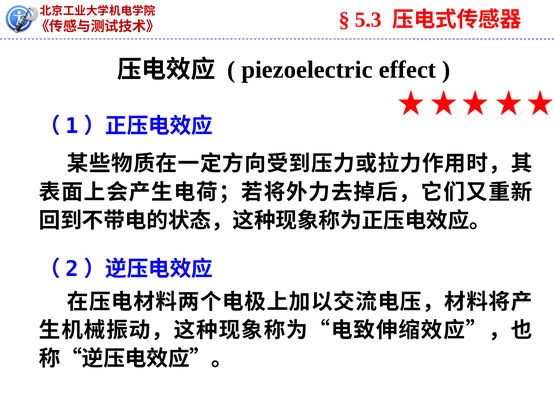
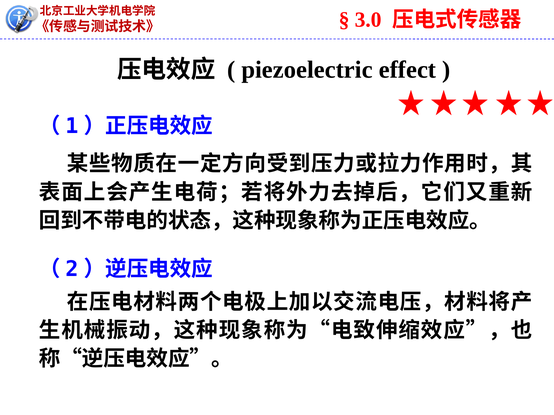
5.3: 5.3 -> 3.0
